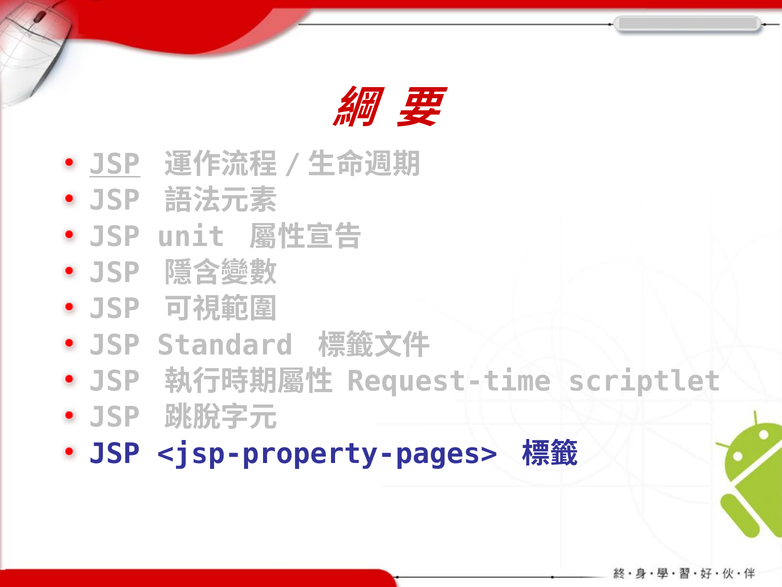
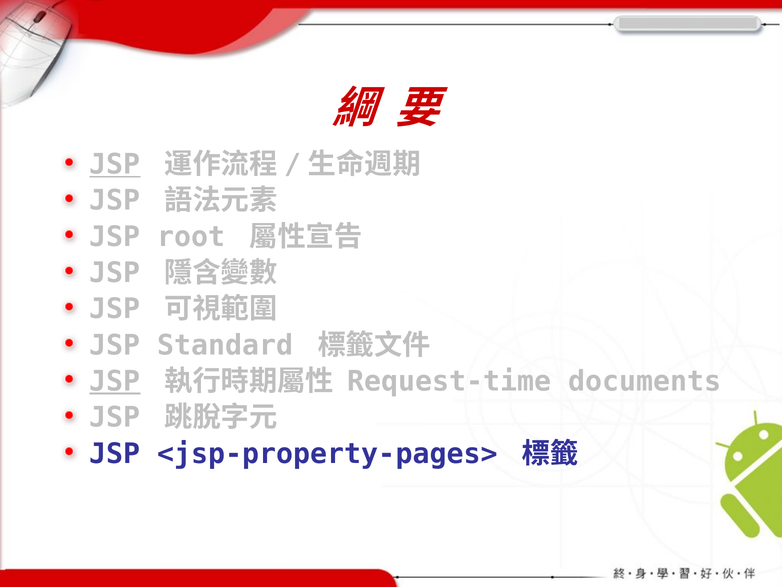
unit: unit -> root
JSP at (115, 381) underline: none -> present
scriptlet: scriptlet -> documents
